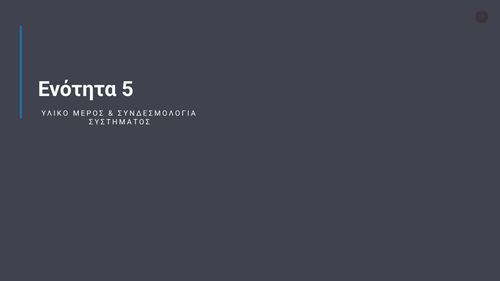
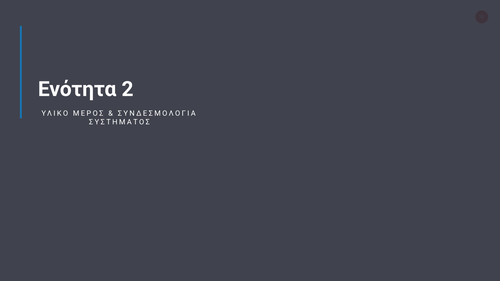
5: 5 -> 2
